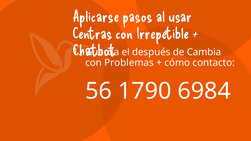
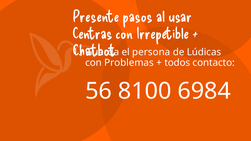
Aplicarse: Aplicarse -> Presente
después: después -> persona
Cambia: Cambia -> Lúdicas
cómo: cómo -> todos
1790: 1790 -> 8100
